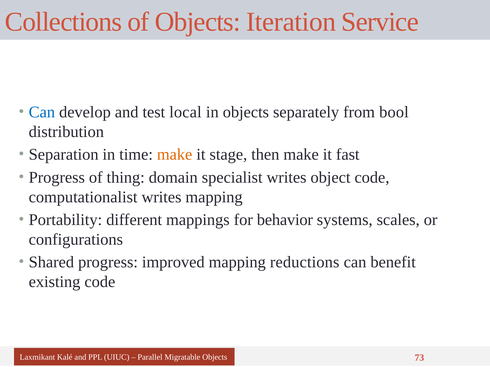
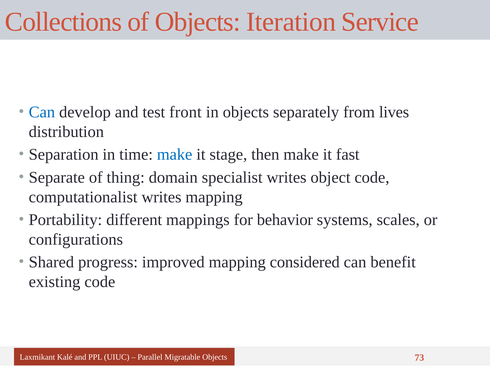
local: local -> front
bool: bool -> lives
make at (175, 155) colour: orange -> blue
Progress at (57, 178): Progress -> Separate
reductions: reductions -> considered
